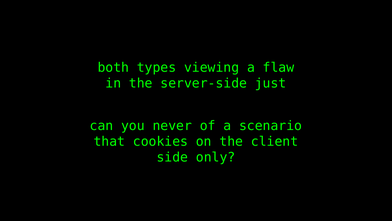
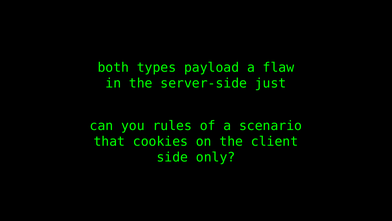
viewing: viewing -> payload
never: never -> rules
